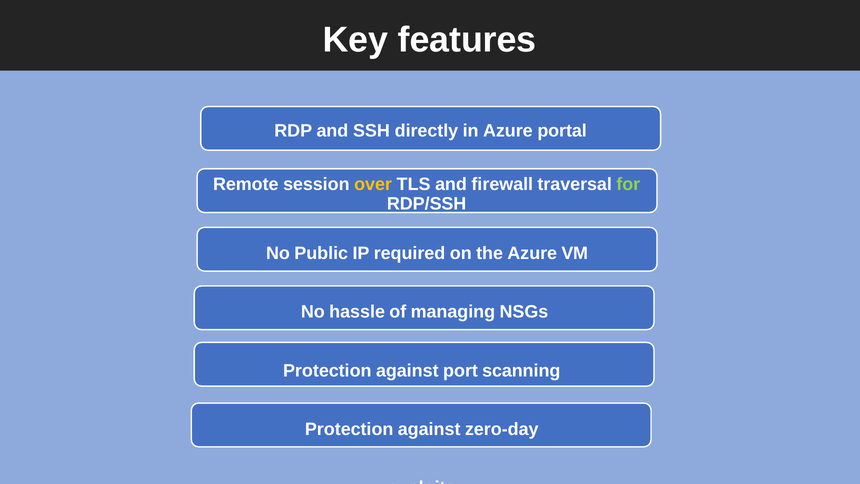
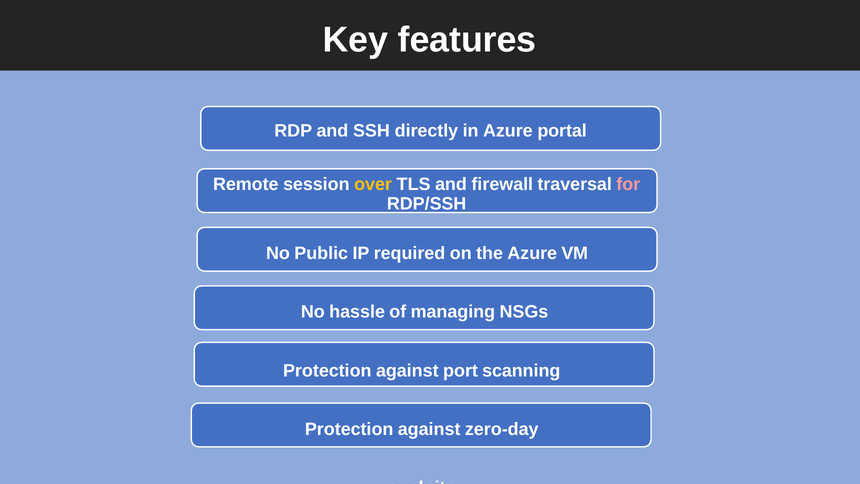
for colour: light green -> pink
